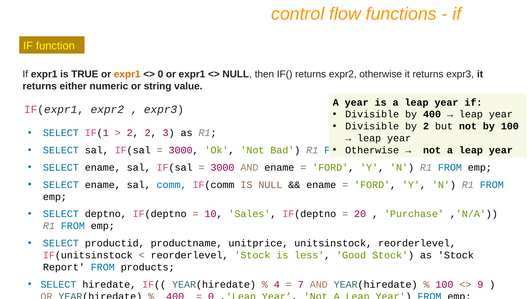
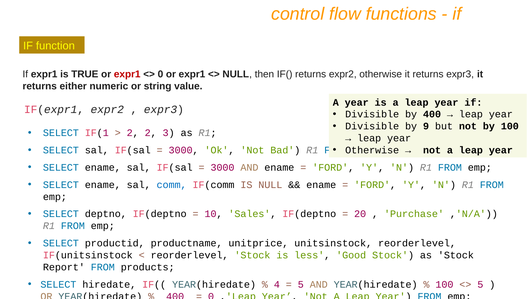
expr1 at (127, 74) colour: orange -> red
by 2: 2 -> 9
7 at (301, 285): 7 -> 5
9 at (480, 285): 9 -> 5
